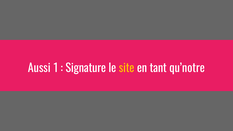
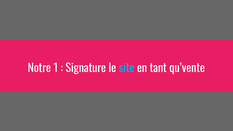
Aussi: Aussi -> Notre
site colour: yellow -> light blue
qu’notre: qu’notre -> qu’vente
